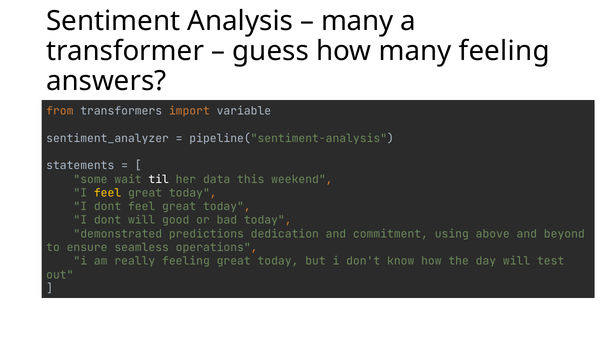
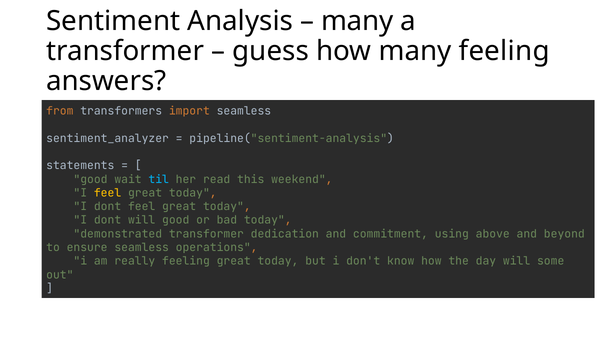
import variable: variable -> seamless
some at (91, 179): some -> good
til colour: white -> light blue
data: data -> read
demonstrated predictions: predictions -> transformer
test: test -> some
